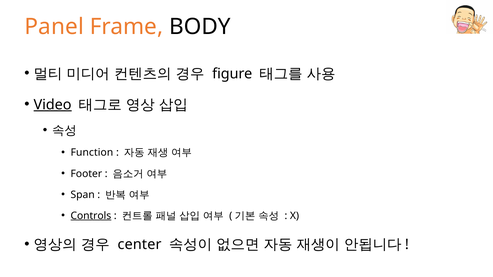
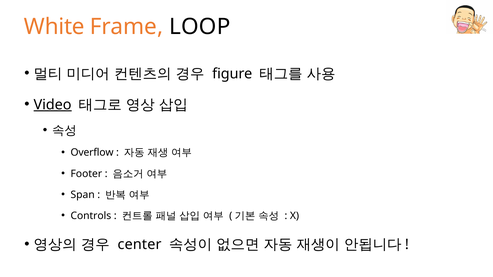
Panel: Panel -> White
BODY: BODY -> LOOP
Function: Function -> Overflow
Controls underline: present -> none
